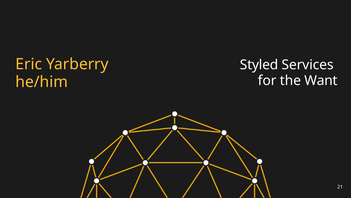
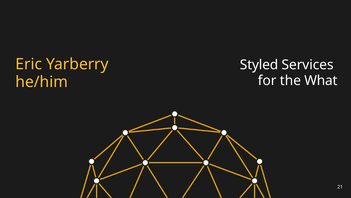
Want: Want -> What
